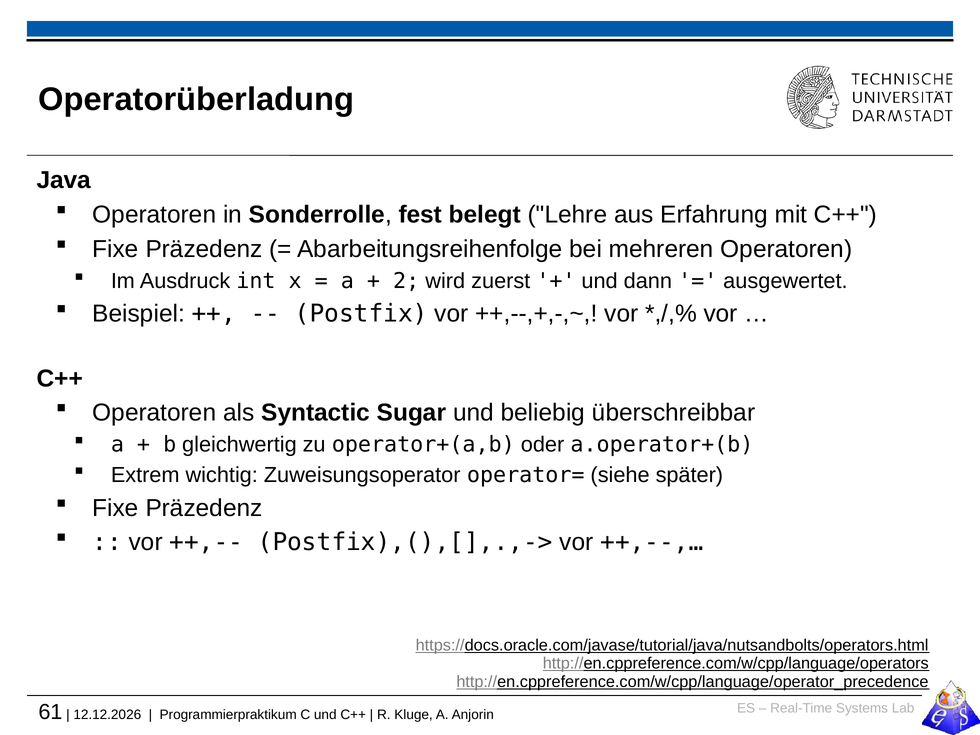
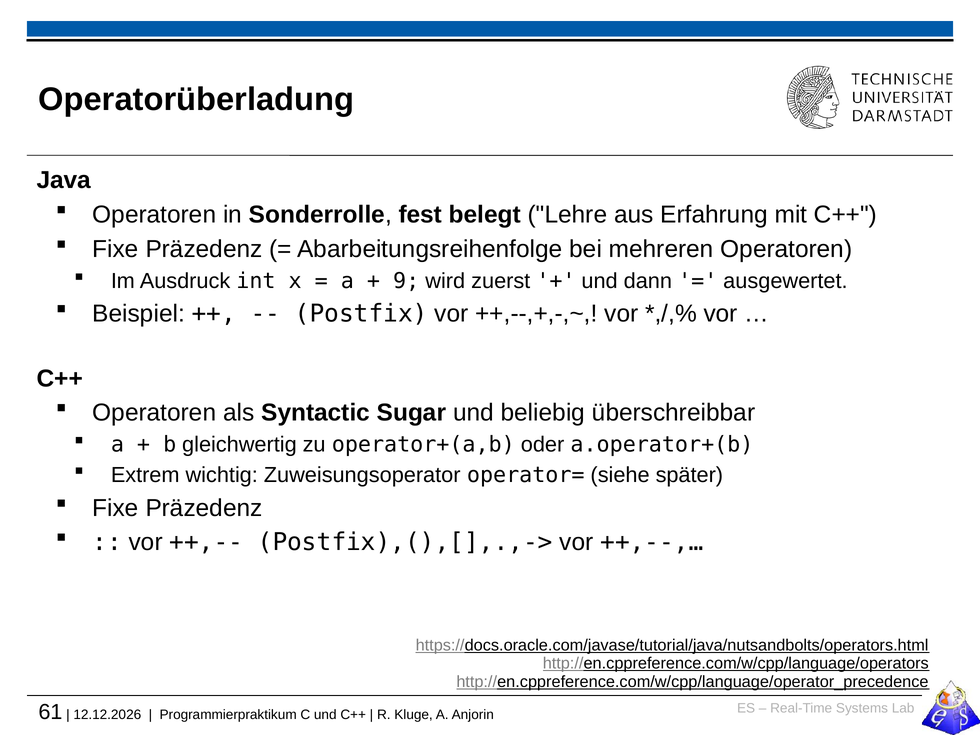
2: 2 -> 9
